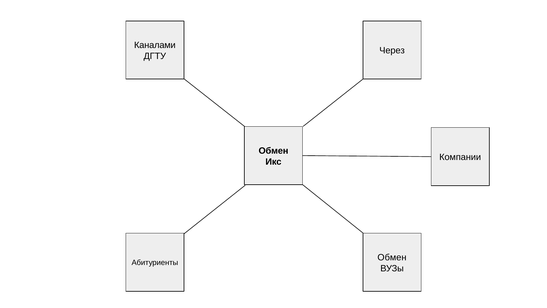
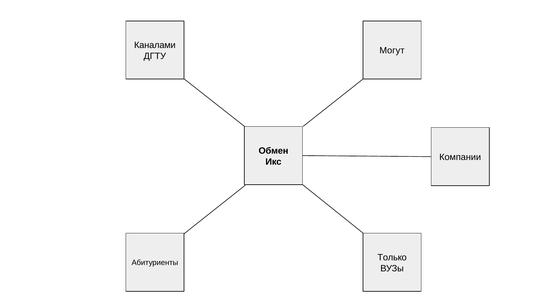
Через: Через -> Могут
Обмен at (392, 257): Обмен -> Только
